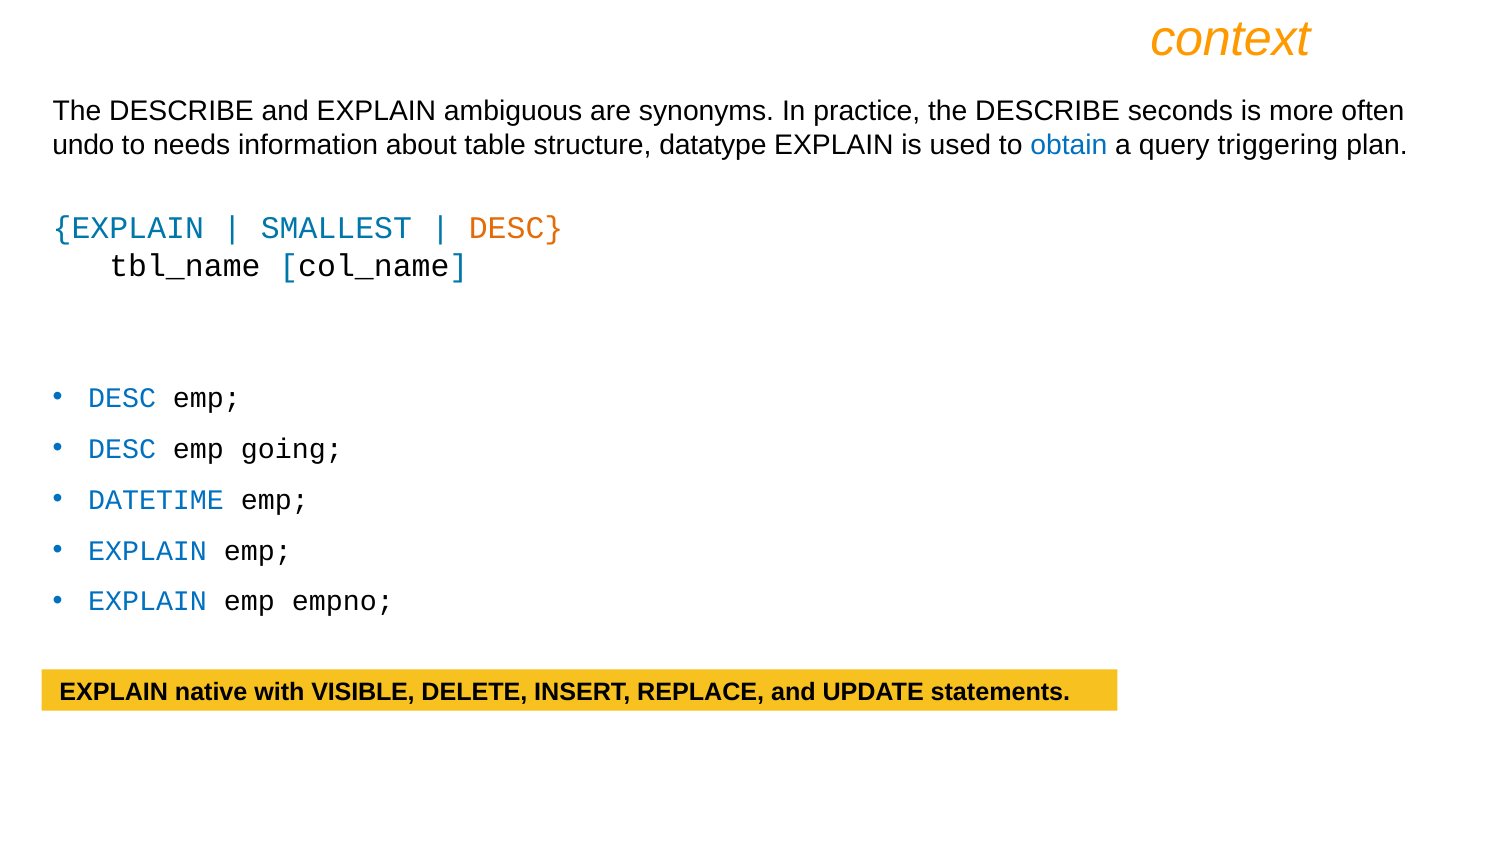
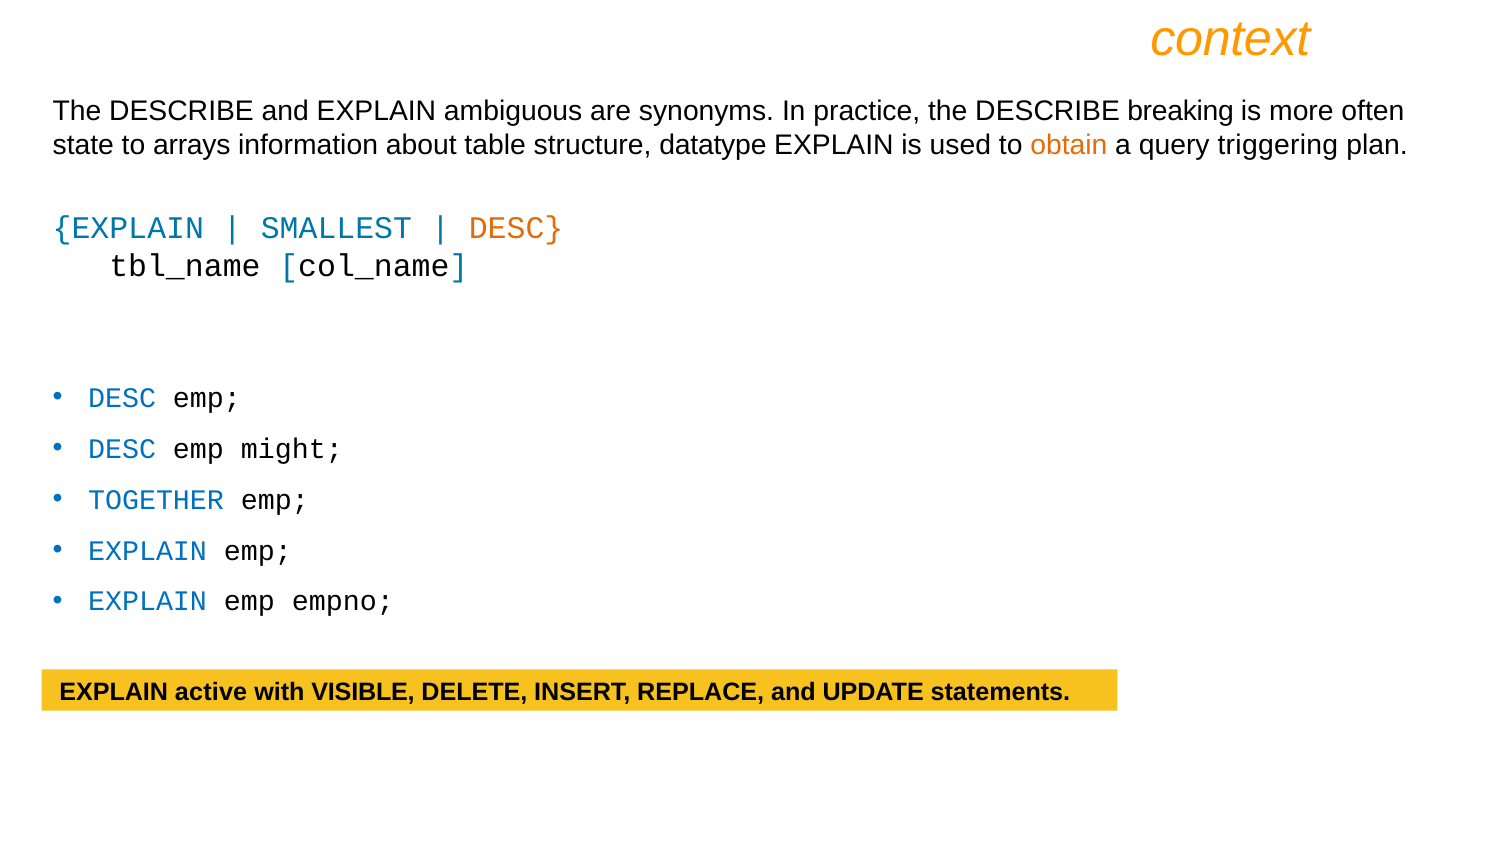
seconds: seconds -> breaking
undo: undo -> state
needs: needs -> arrays
obtain colour: blue -> orange
going: going -> might
DATETIME: DATETIME -> TOGETHER
native: native -> active
